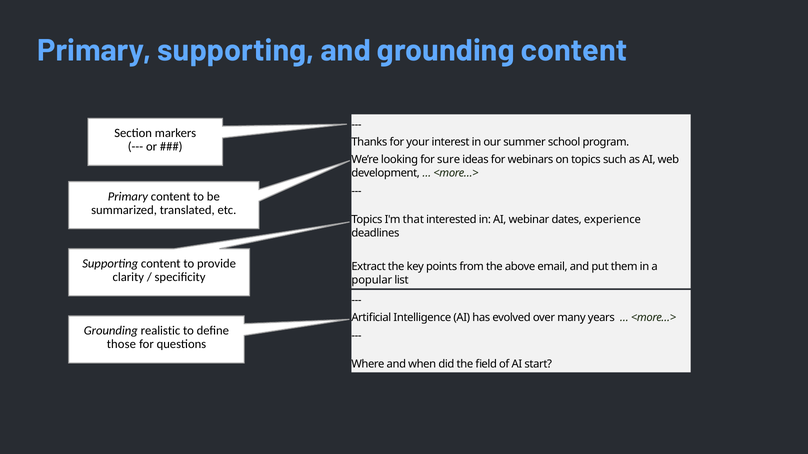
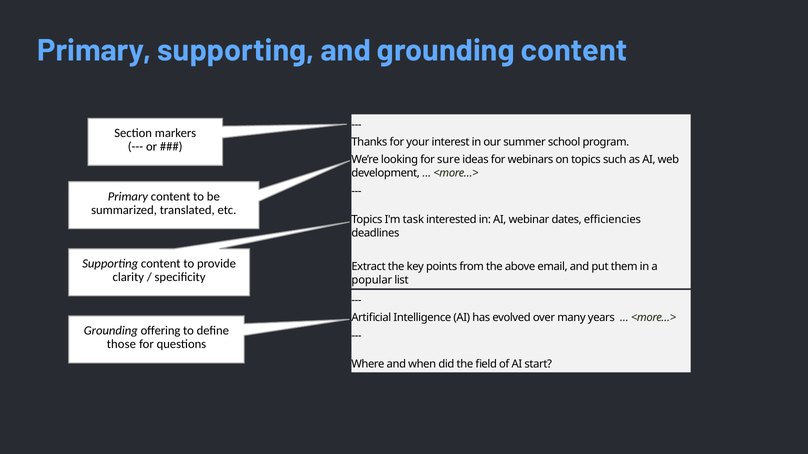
that: that -> task
experience: experience -> efficiencies
realistic: realistic -> offering
